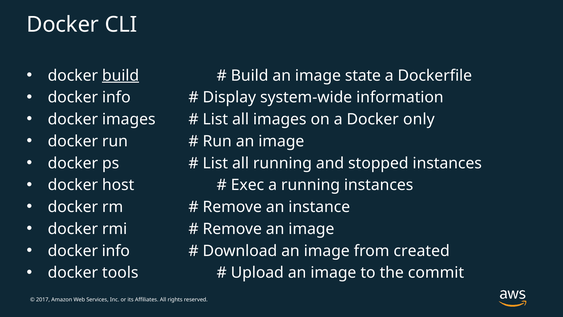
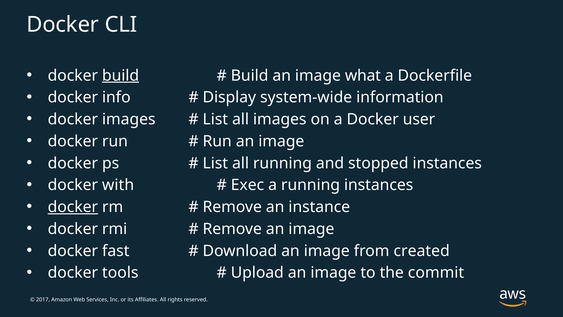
state: state -> what
only: only -> user
host: host -> with
docker at (73, 207) underline: none -> present
info at (116, 251): info -> fast
